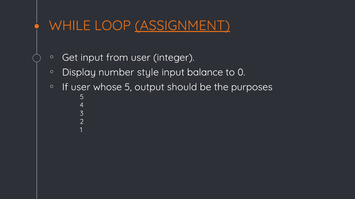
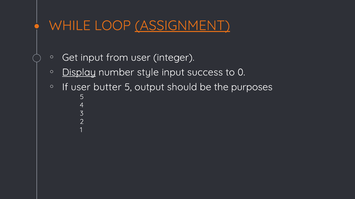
Display underline: none -> present
balance: balance -> success
whose: whose -> butter
